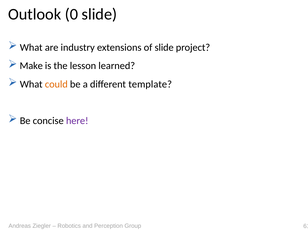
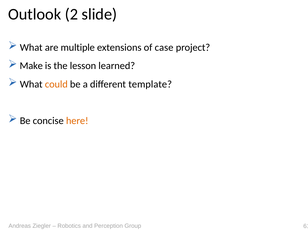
0: 0 -> 2
industry: industry -> multiple
of slide: slide -> case
here colour: purple -> orange
